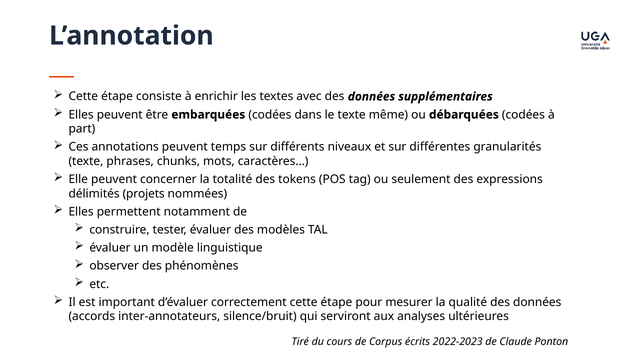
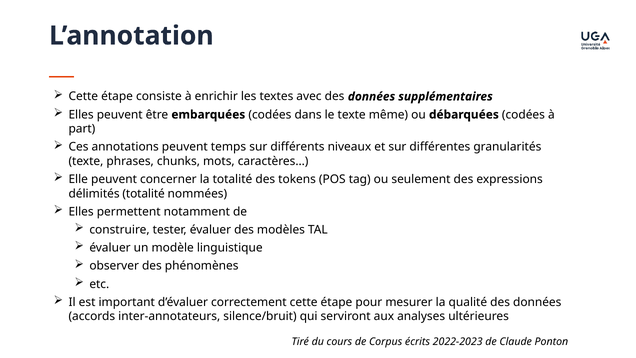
délimités projets: projets -> totalité
